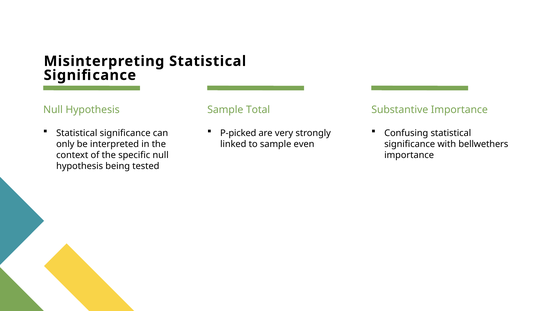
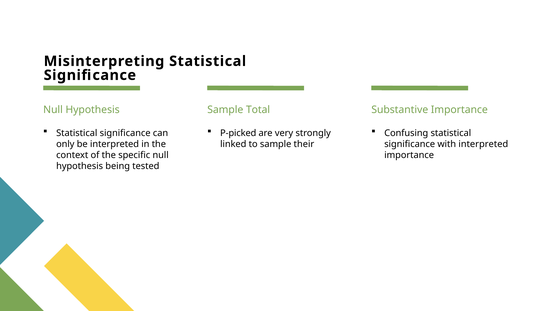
even: even -> their
with bellwethers: bellwethers -> interpreted
